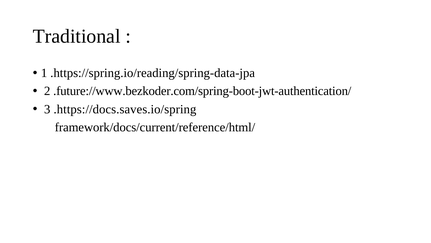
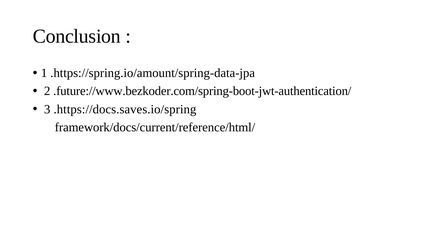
Traditional: Traditional -> Conclusion
.https://spring.io/reading/spring-data-jpa: .https://spring.io/reading/spring-data-jpa -> .https://spring.io/amount/spring-data-jpa
